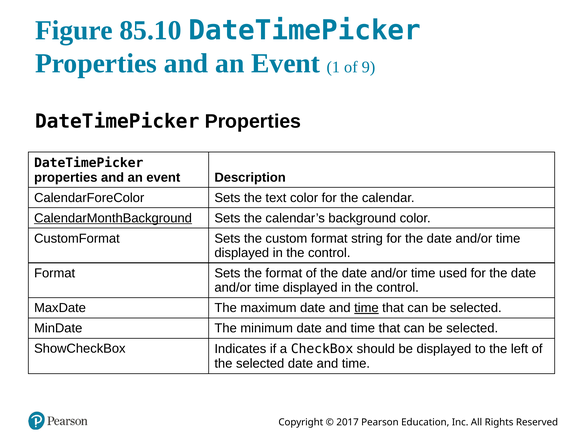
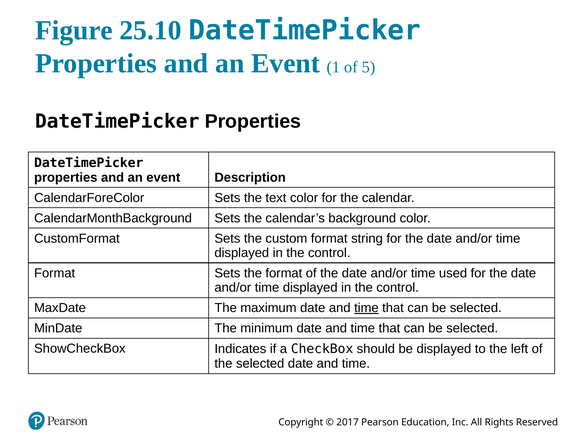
85.10: 85.10 -> 25.10
9: 9 -> 5
CalendarMonthBackground underline: present -> none
